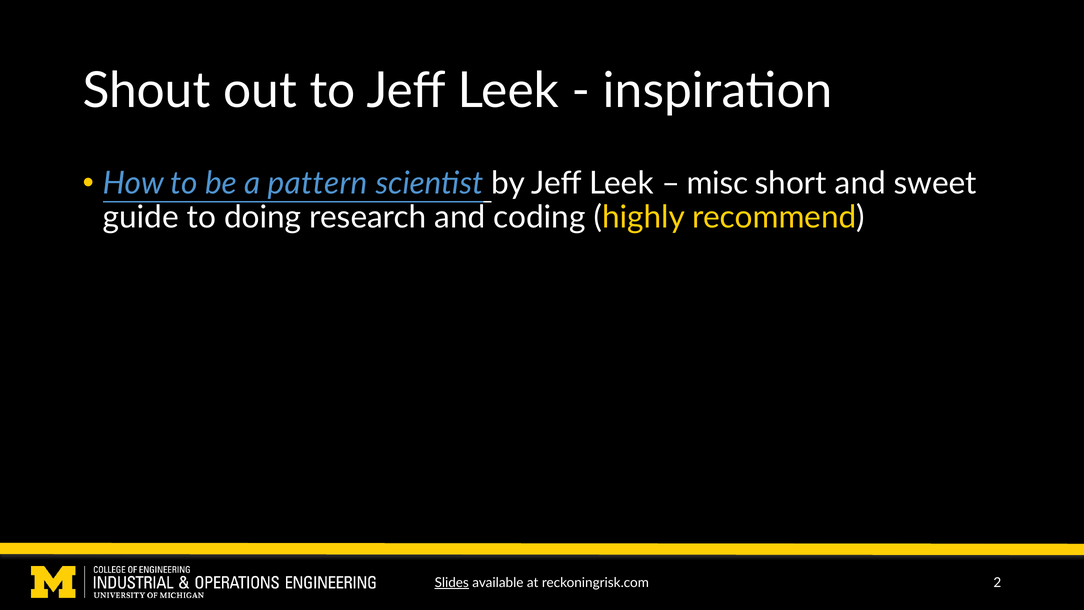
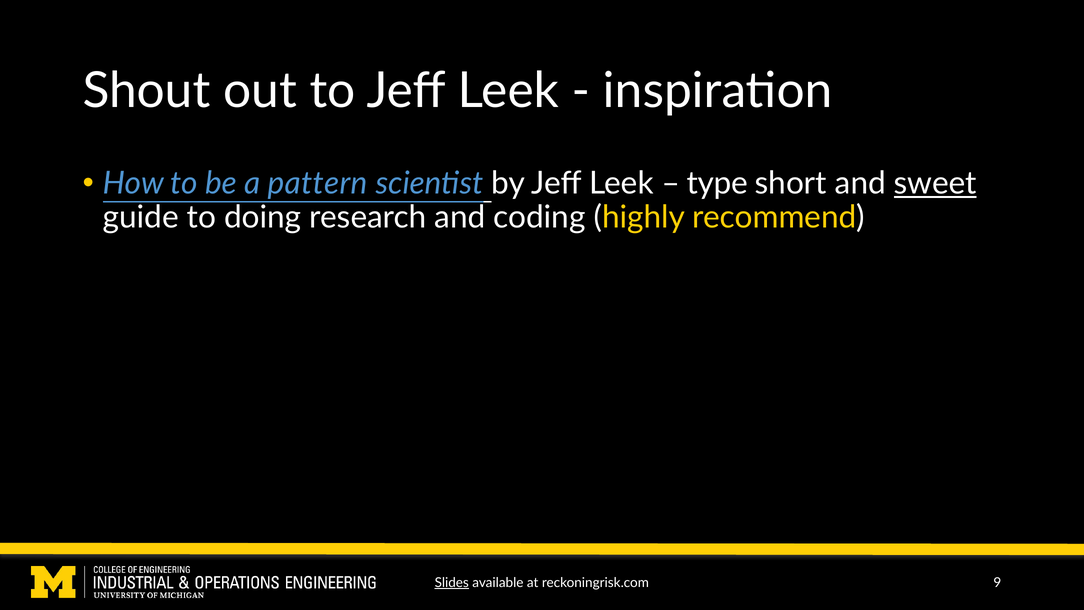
misc: misc -> type
sweet underline: none -> present
2: 2 -> 9
